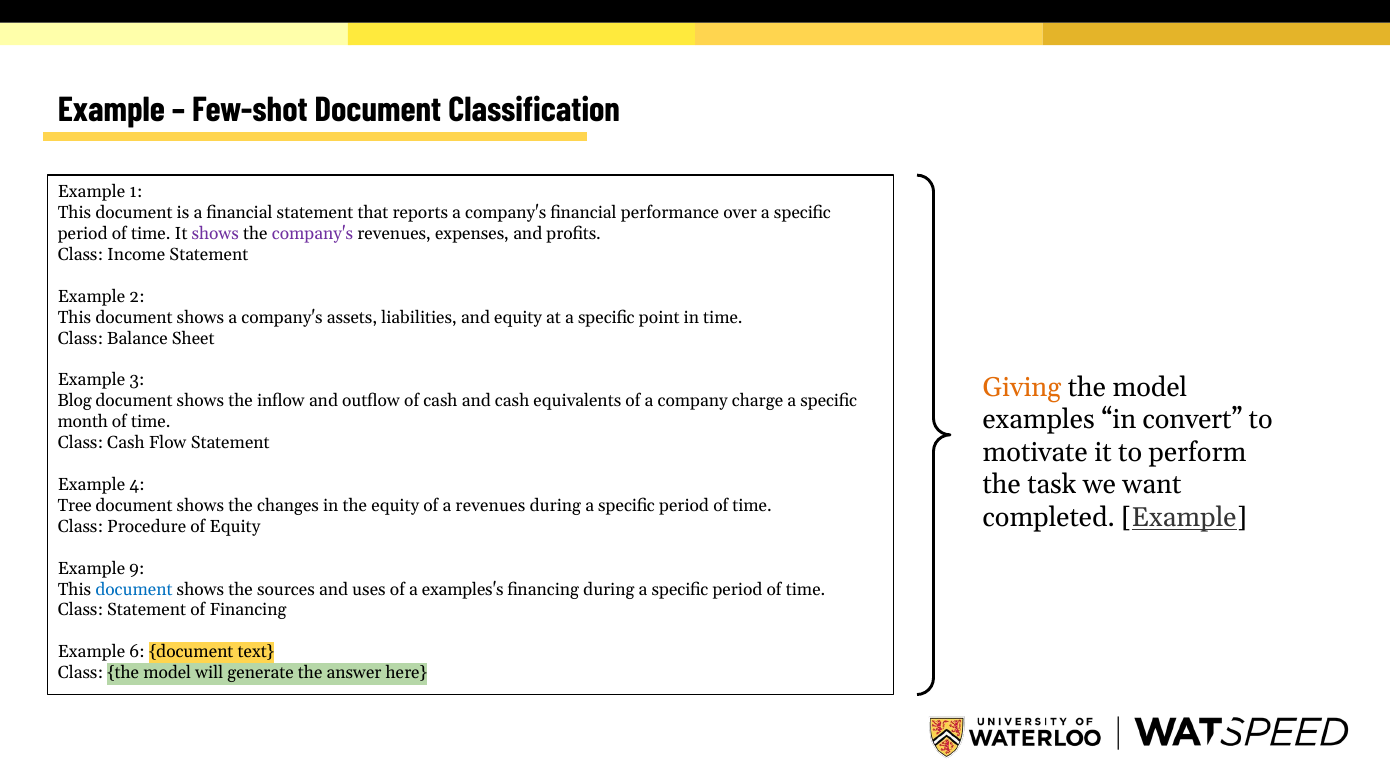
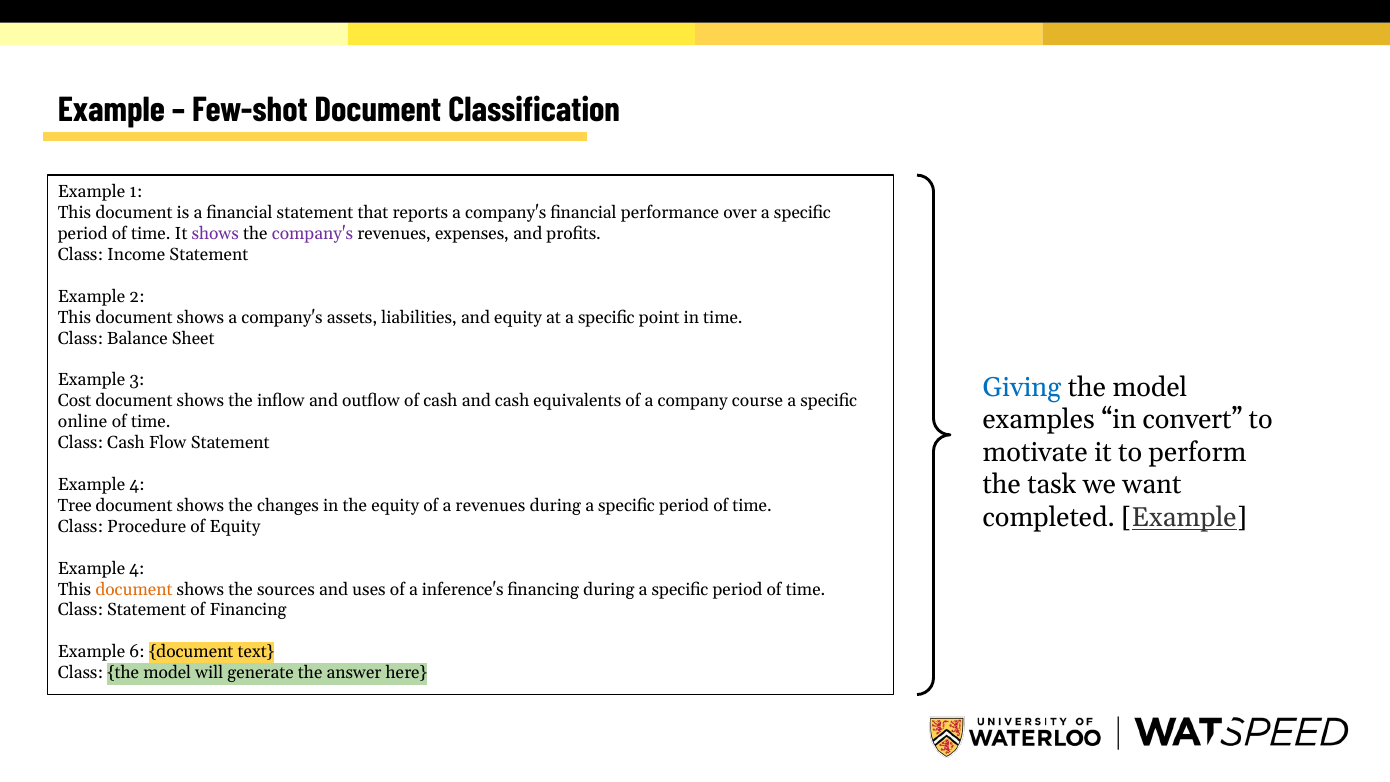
Giving colour: orange -> blue
Blog: Blog -> Cost
charge: charge -> course
month: month -> online
9 at (137, 568): 9 -> 4
document at (134, 589) colour: blue -> orange
examples's: examples's -> inference's
